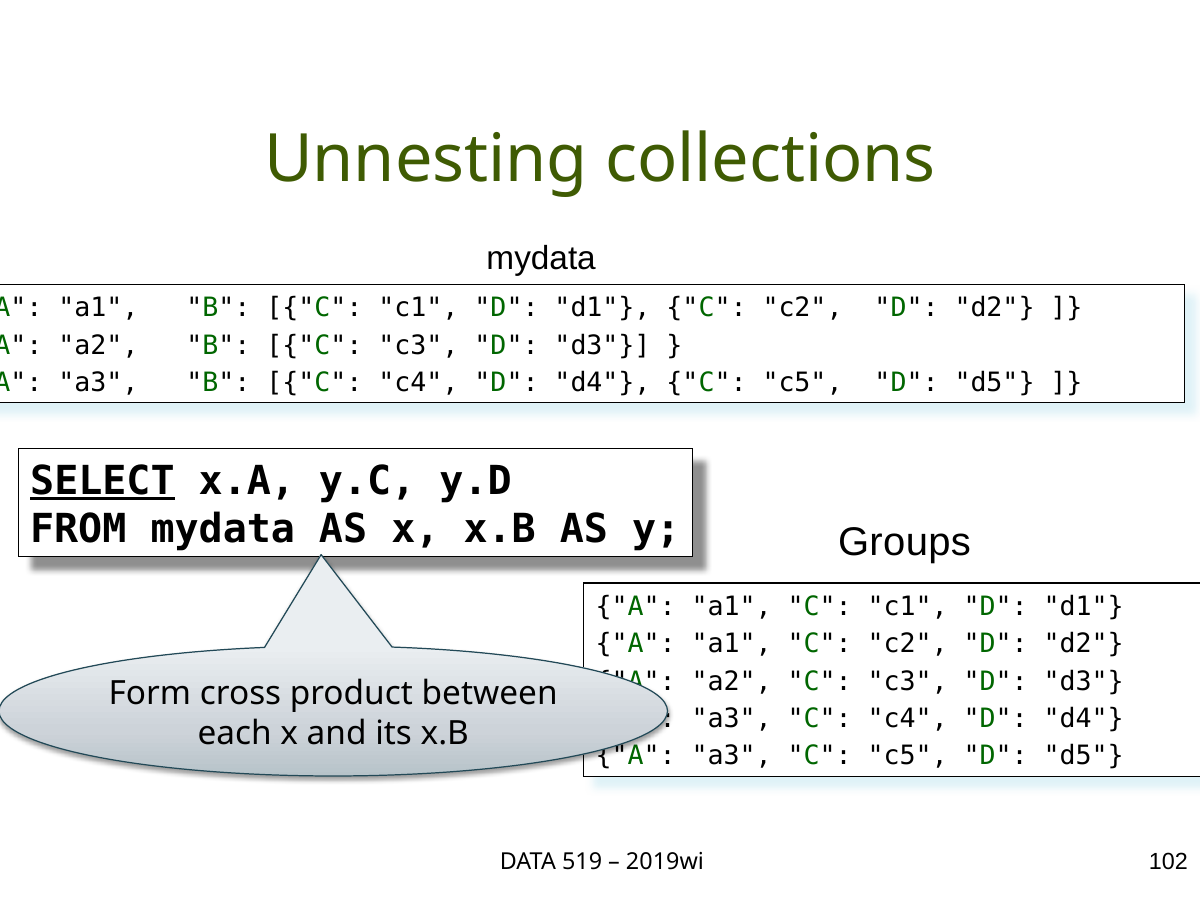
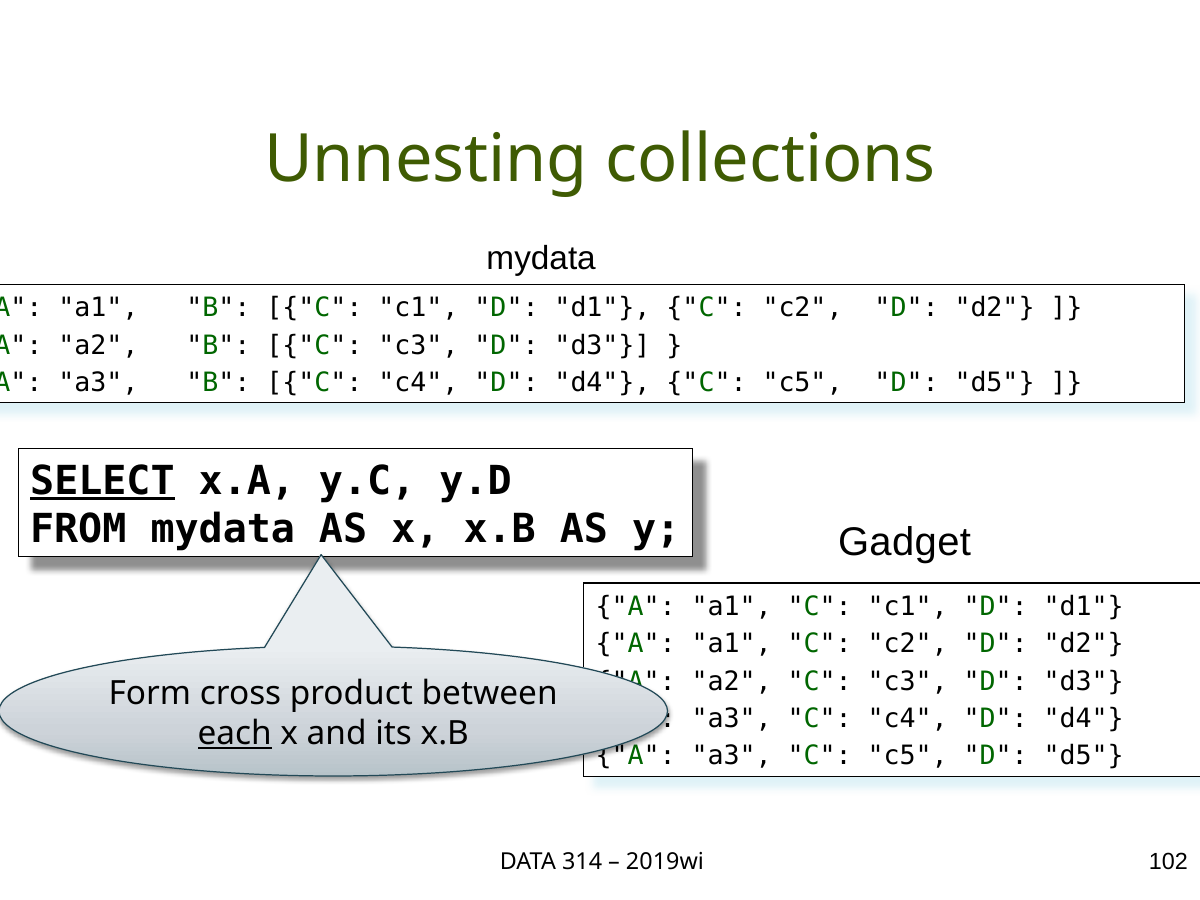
Groups: Groups -> Gadget
each underline: none -> present
519: 519 -> 314
